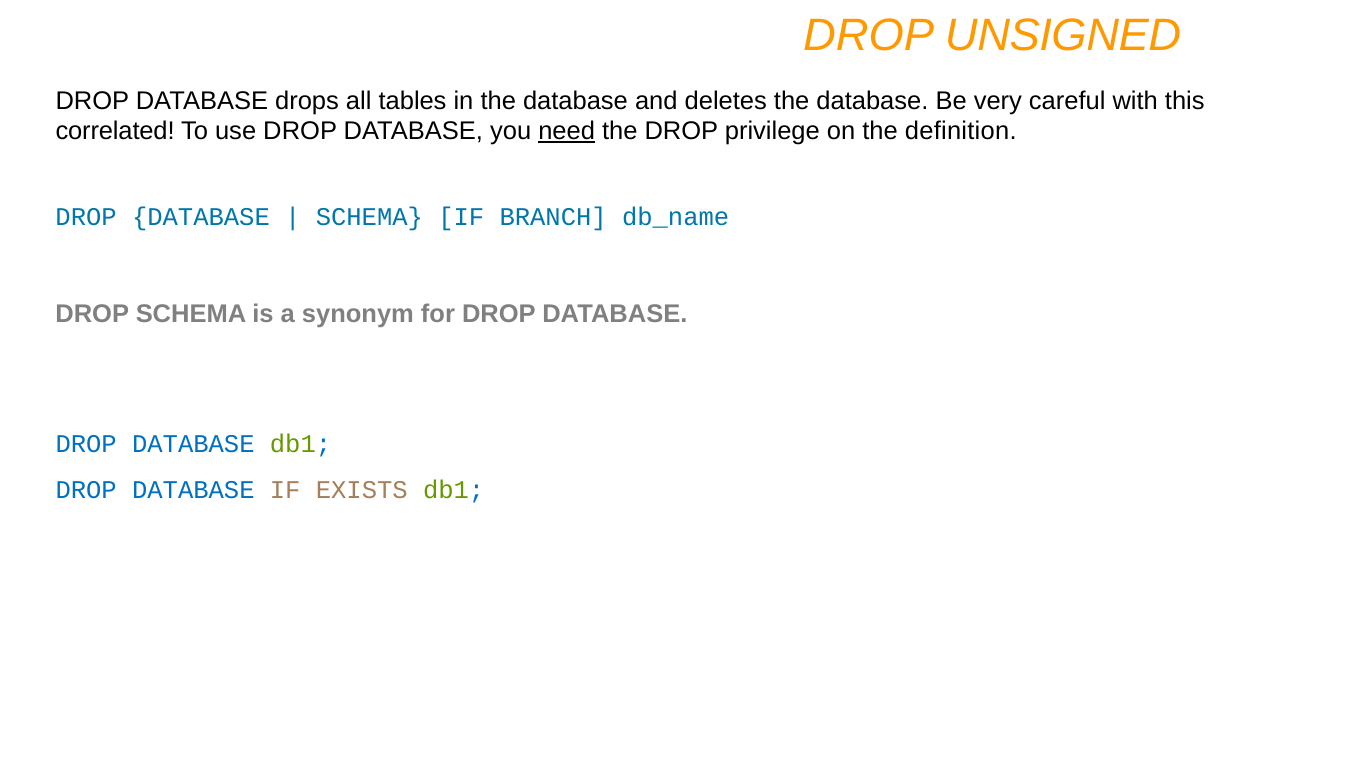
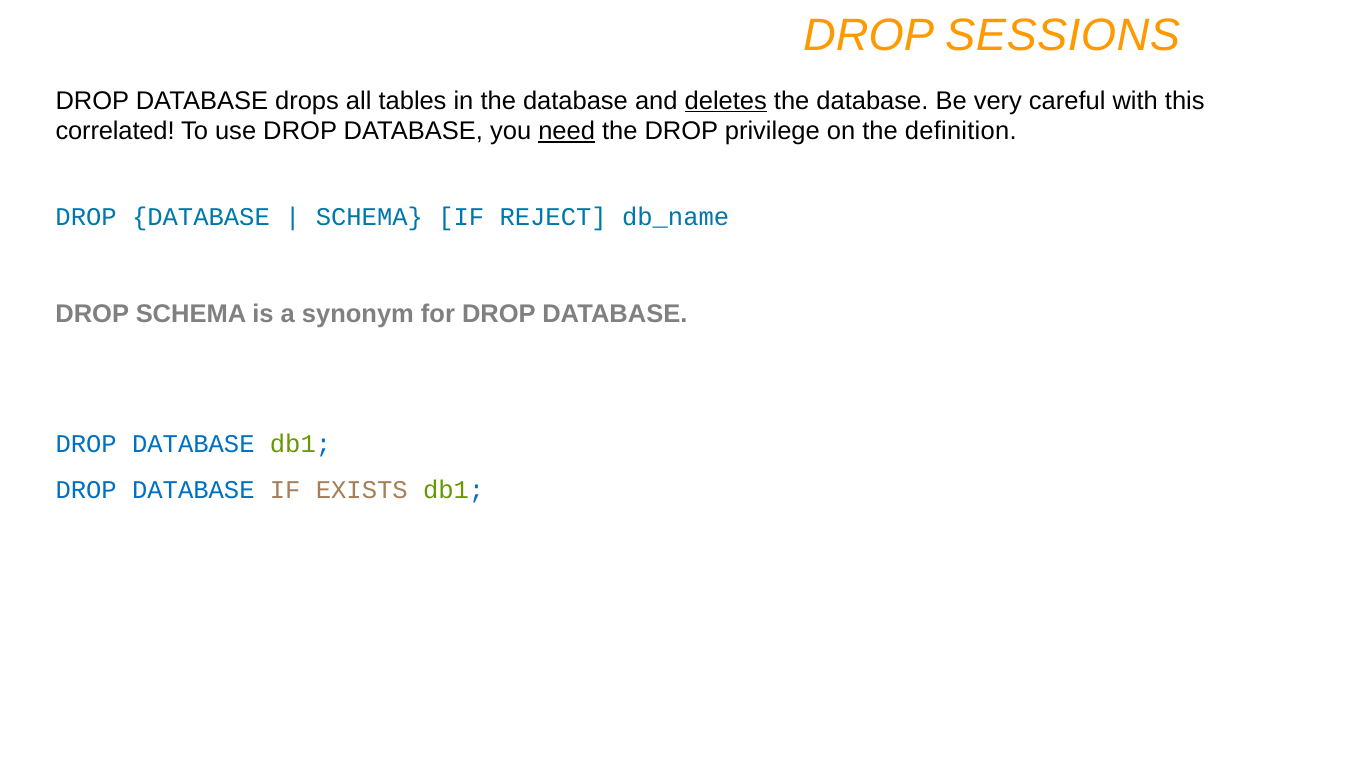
UNSIGNED: UNSIGNED -> SESSIONS
deletes underline: none -> present
BRANCH: BRANCH -> REJECT
